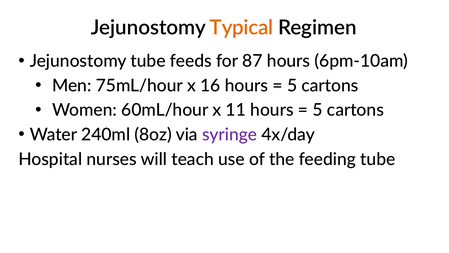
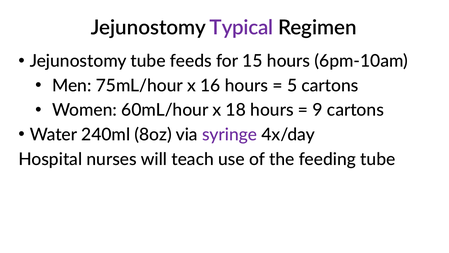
Typical colour: orange -> purple
87: 87 -> 15
11: 11 -> 18
5 at (318, 110): 5 -> 9
